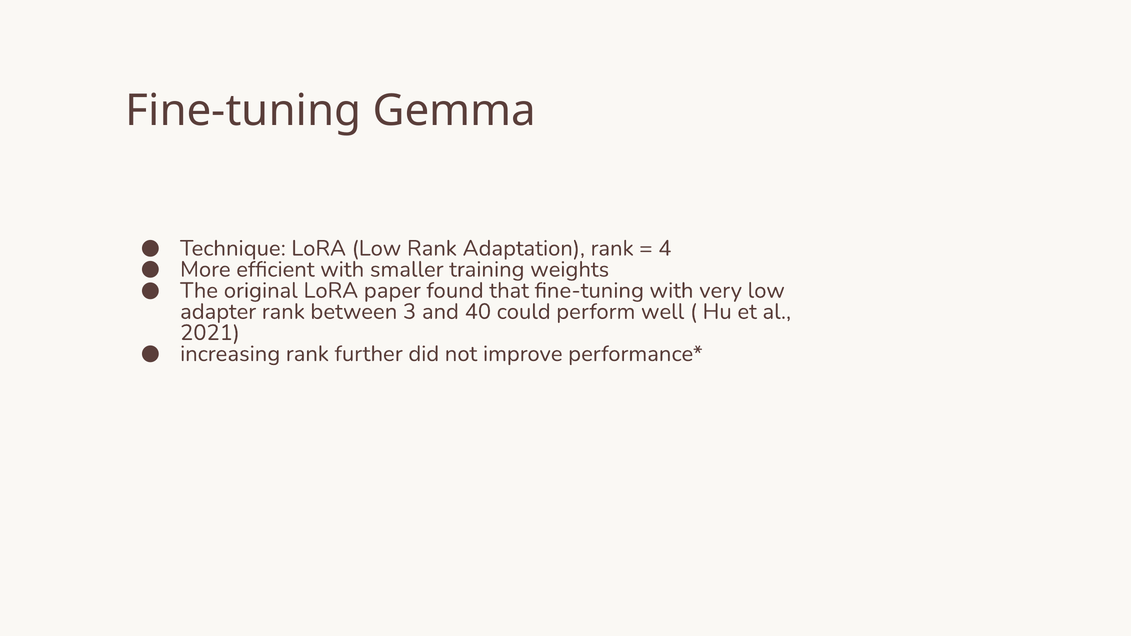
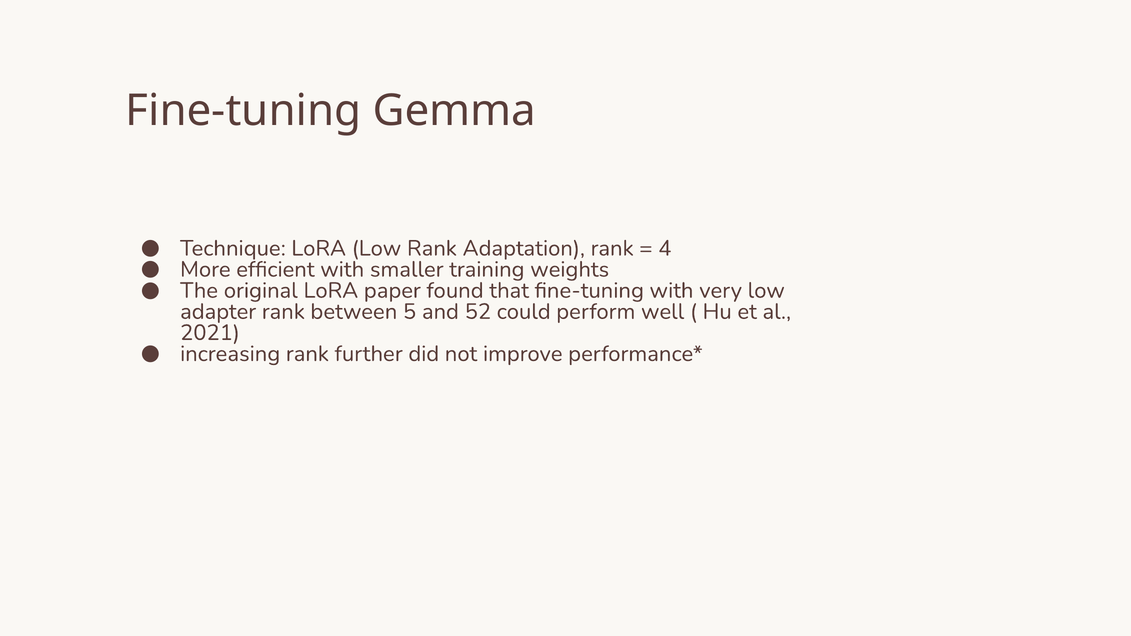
3: 3 -> 5
40: 40 -> 52
